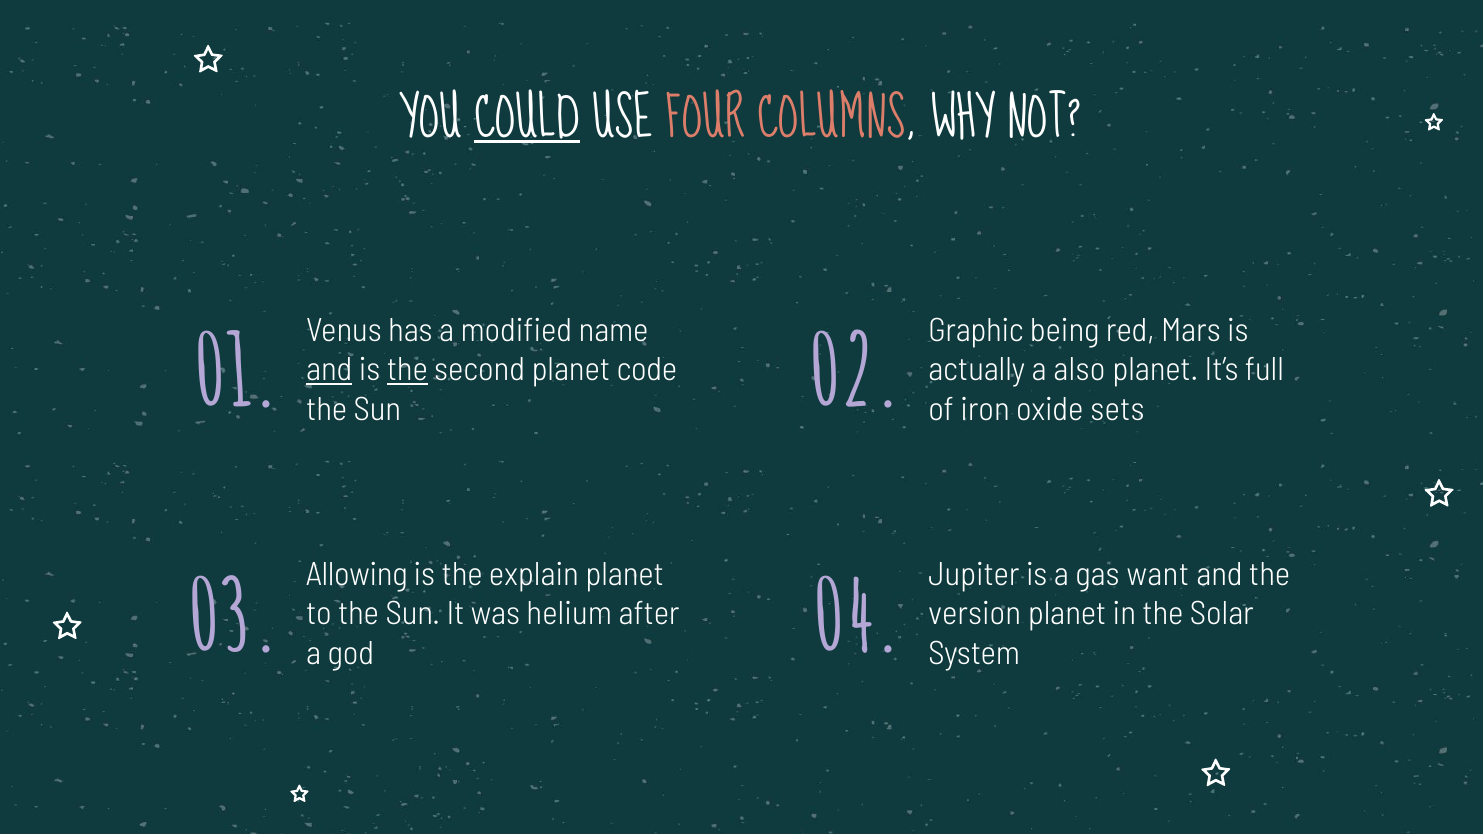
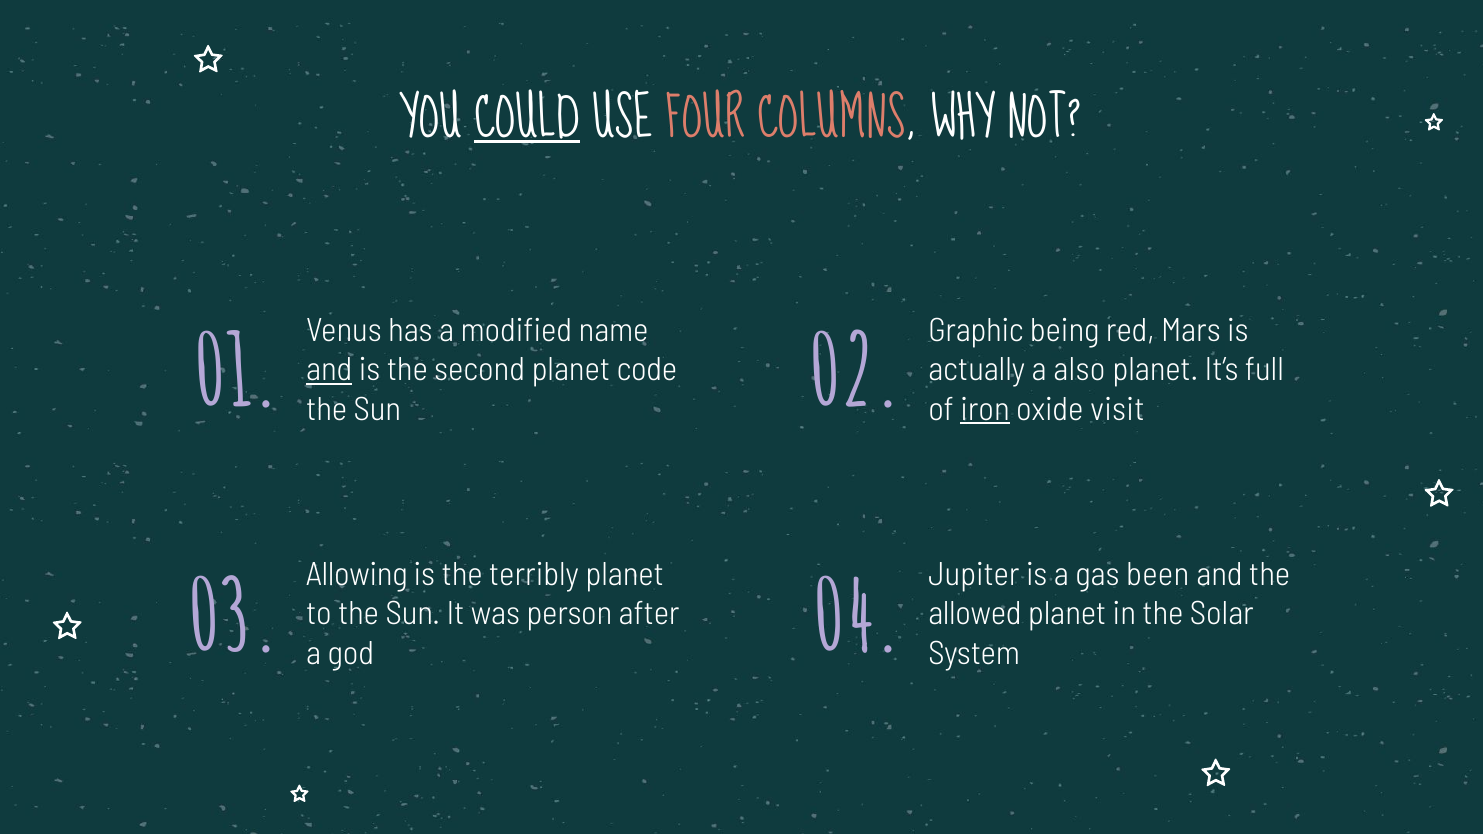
the at (407, 370) underline: present -> none
iron underline: none -> present
sets: sets -> visit
explain: explain -> terribly
want: want -> been
helium: helium -> person
version: version -> allowed
